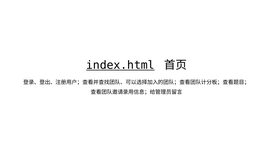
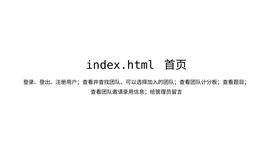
index.html underline: present -> none
